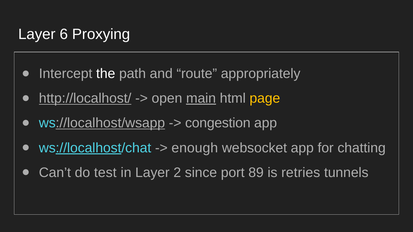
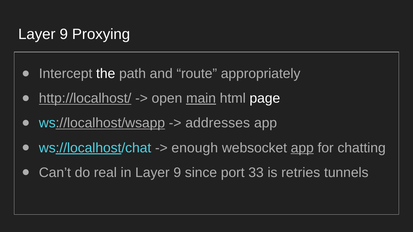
6 at (64, 34): 6 -> 9
page colour: yellow -> white
congestion: congestion -> addresses
app at (302, 148) underline: none -> present
test: test -> real
in Layer 2: 2 -> 9
89: 89 -> 33
